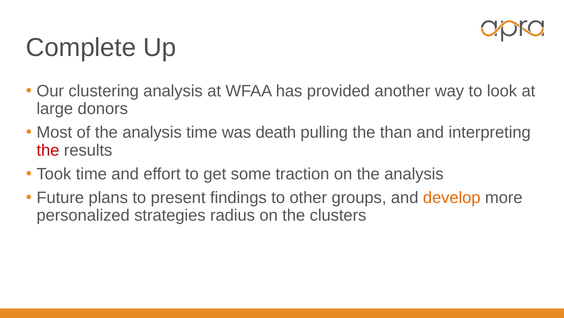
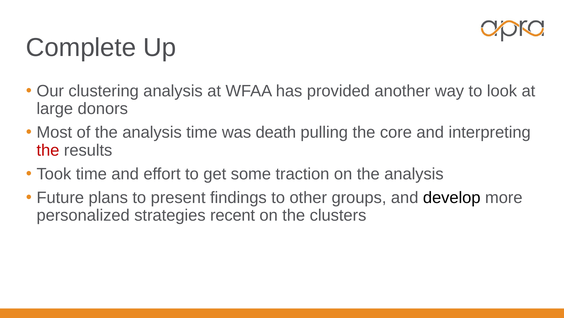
than: than -> core
develop colour: orange -> black
radius: radius -> recent
